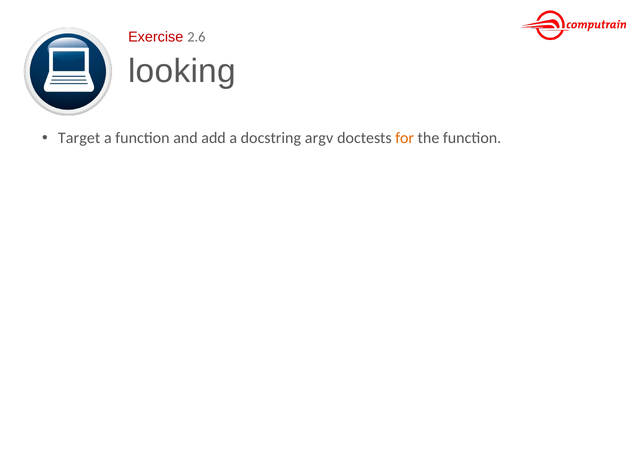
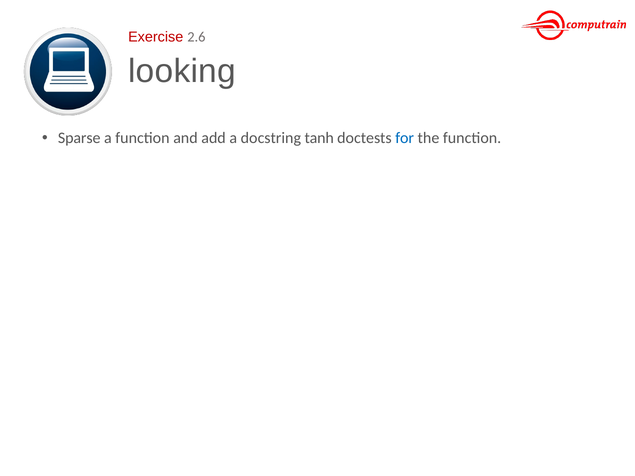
Target: Target -> Sparse
argv: argv -> tanh
for colour: orange -> blue
